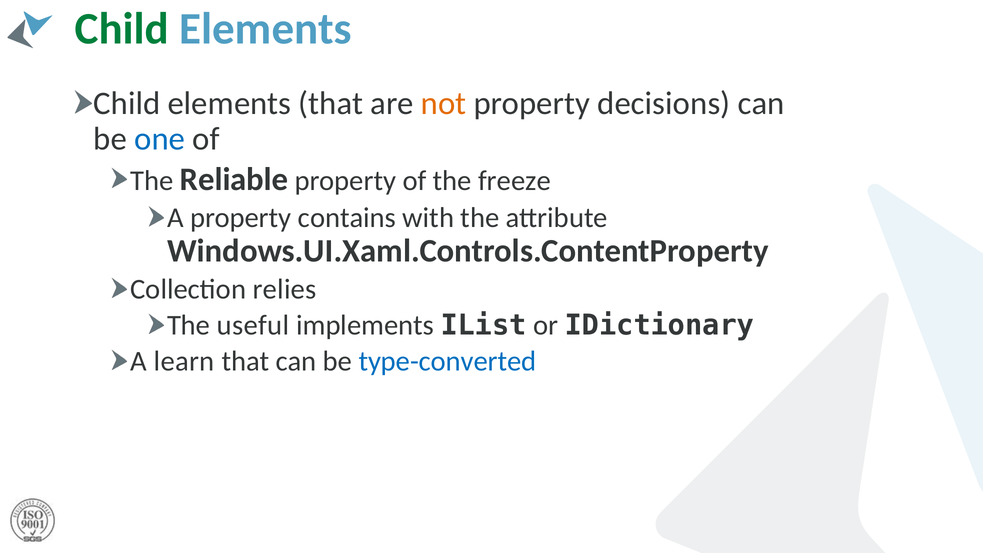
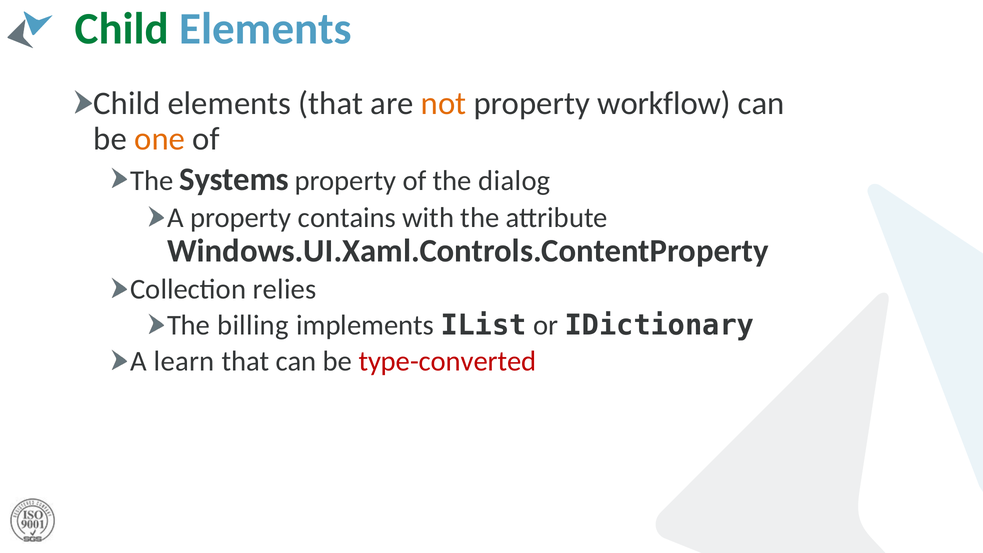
decisions: decisions -> workflow
one colour: blue -> orange
Reliable: Reliable -> Systems
freeze: freeze -> dialog
useful: useful -> billing
type-converted colour: blue -> red
